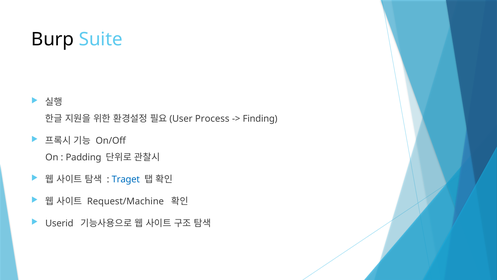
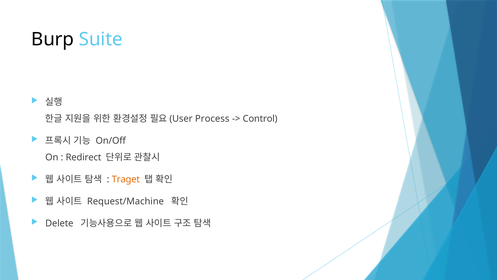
Finding: Finding -> Control
Padding: Padding -> Redirect
Traget colour: blue -> orange
Userid: Userid -> Delete
